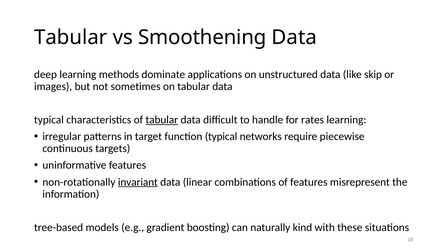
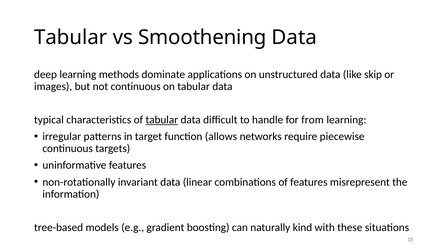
not sometimes: sometimes -> continuous
rates: rates -> from
function typical: typical -> allows
invariant underline: present -> none
